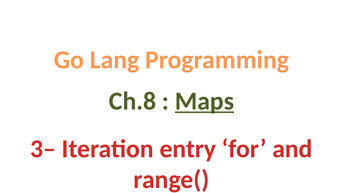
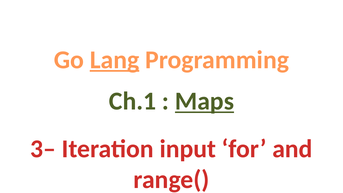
Lang underline: none -> present
Ch.8: Ch.8 -> Ch.1
entry: entry -> input
